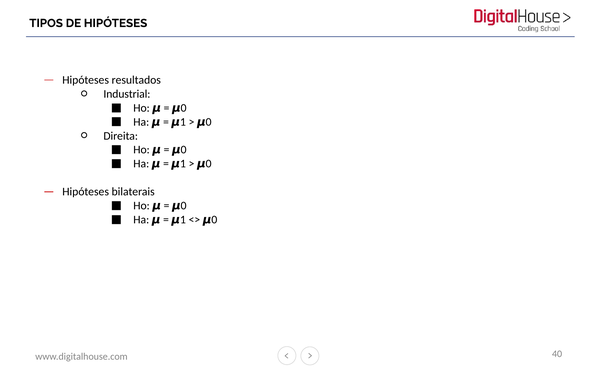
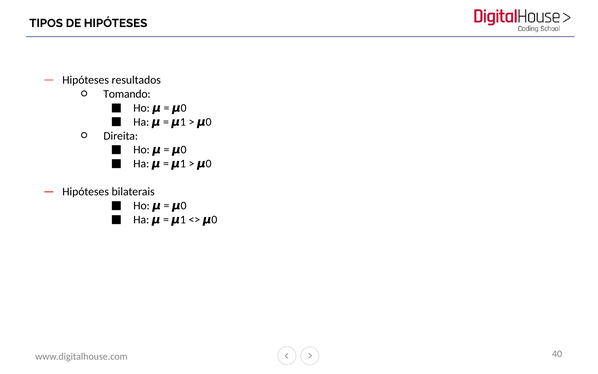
Industrial: Industrial -> Tomando
